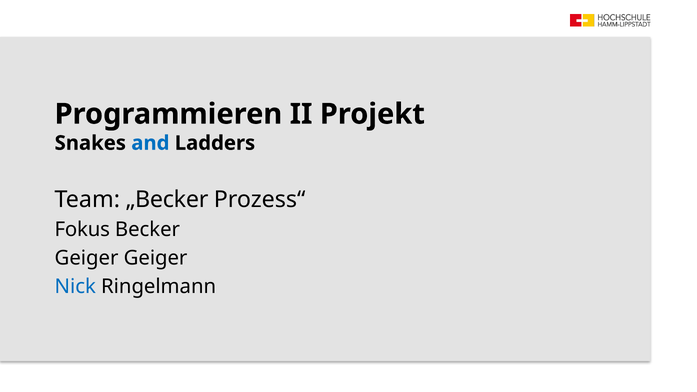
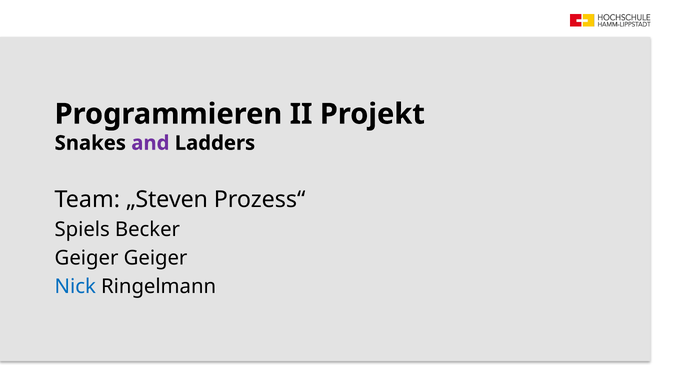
and colour: blue -> purple
„Becker: „Becker -> „Steven
Fokus: Fokus -> Spiels
